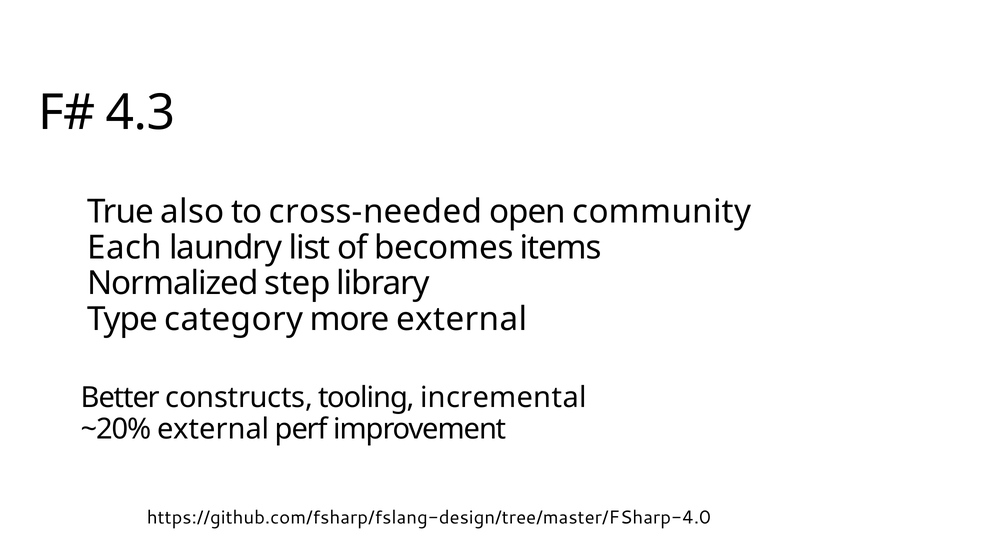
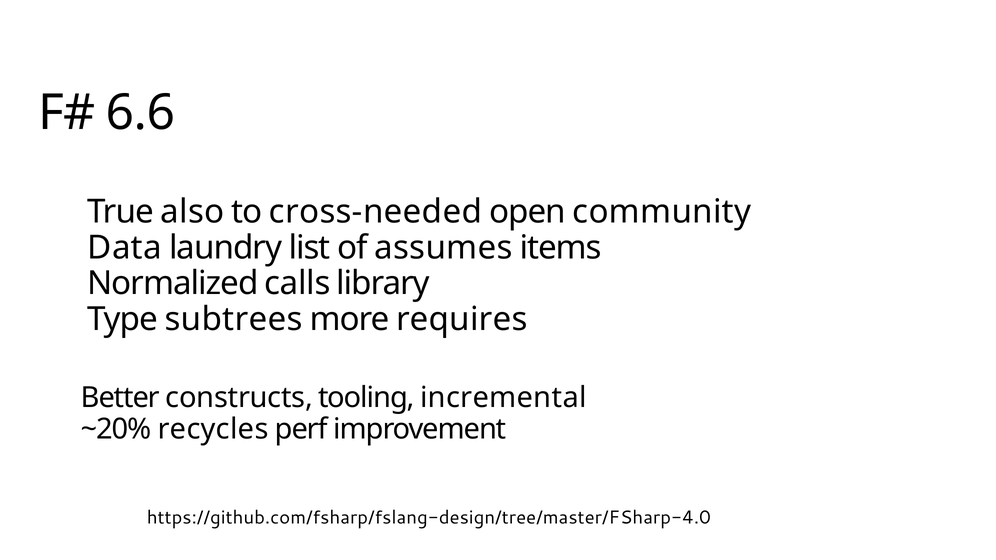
4.3: 4.3 -> 6.6
Each: Each -> Data
becomes: becomes -> assumes
step: step -> calls
category: category -> subtrees
more external: external -> requires
~20% external: external -> recycles
